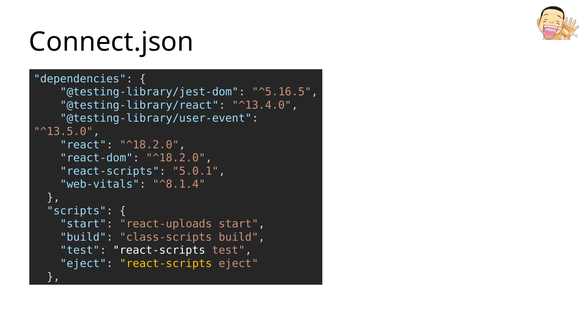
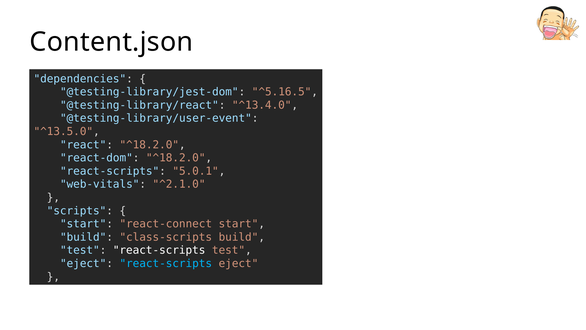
Connect.json: Connect.json -> Content.json
^8.1.4: ^8.1.4 -> ^2.1.0
react-uploads: react-uploads -> react-connect
react-scripts at (166, 263) colour: yellow -> light blue
